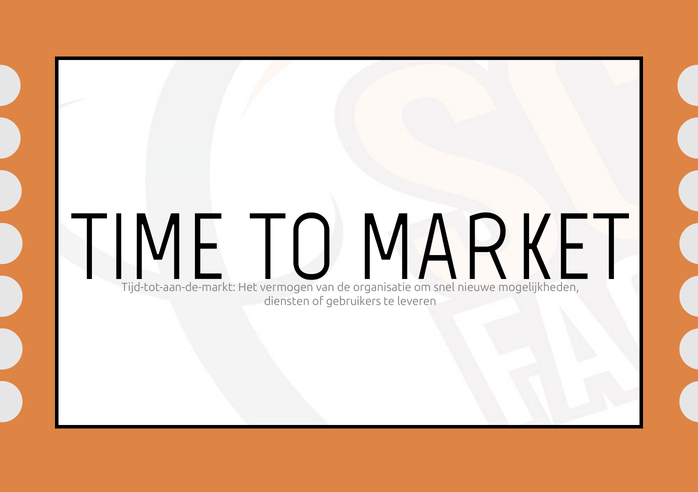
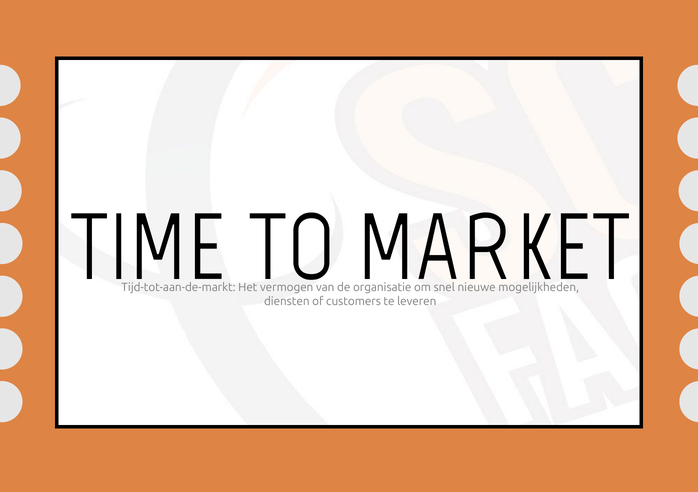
gebruikers: gebruikers -> customers
